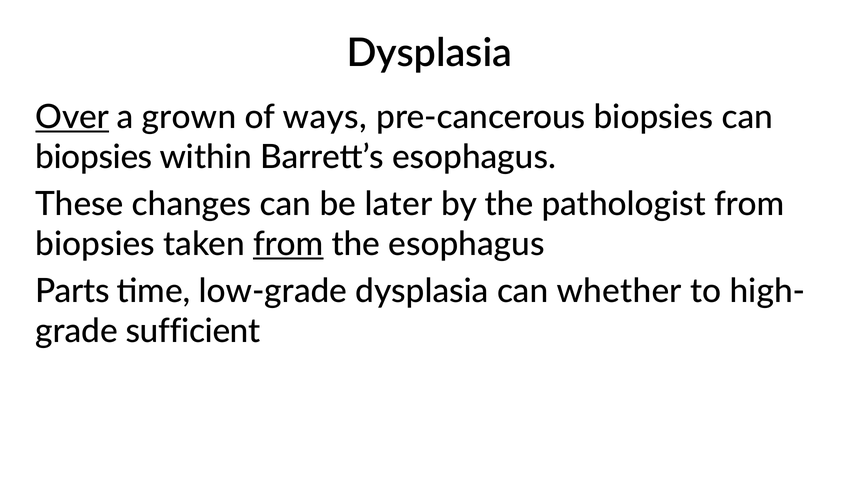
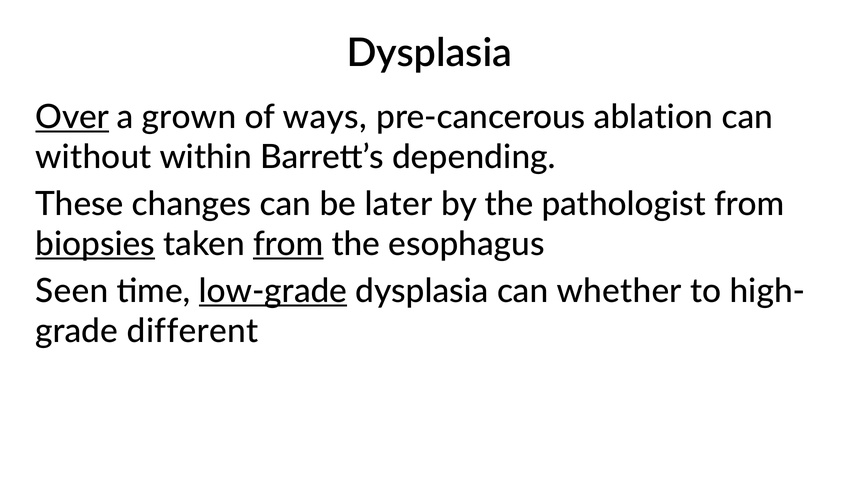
pre-cancerous biopsies: biopsies -> ablation
biopsies at (94, 157): biopsies -> without
Barrett’s esophagus: esophagus -> depending
biopsies at (95, 245) underline: none -> present
Parts: Parts -> Seen
low-grade underline: none -> present
sufficient: sufficient -> different
